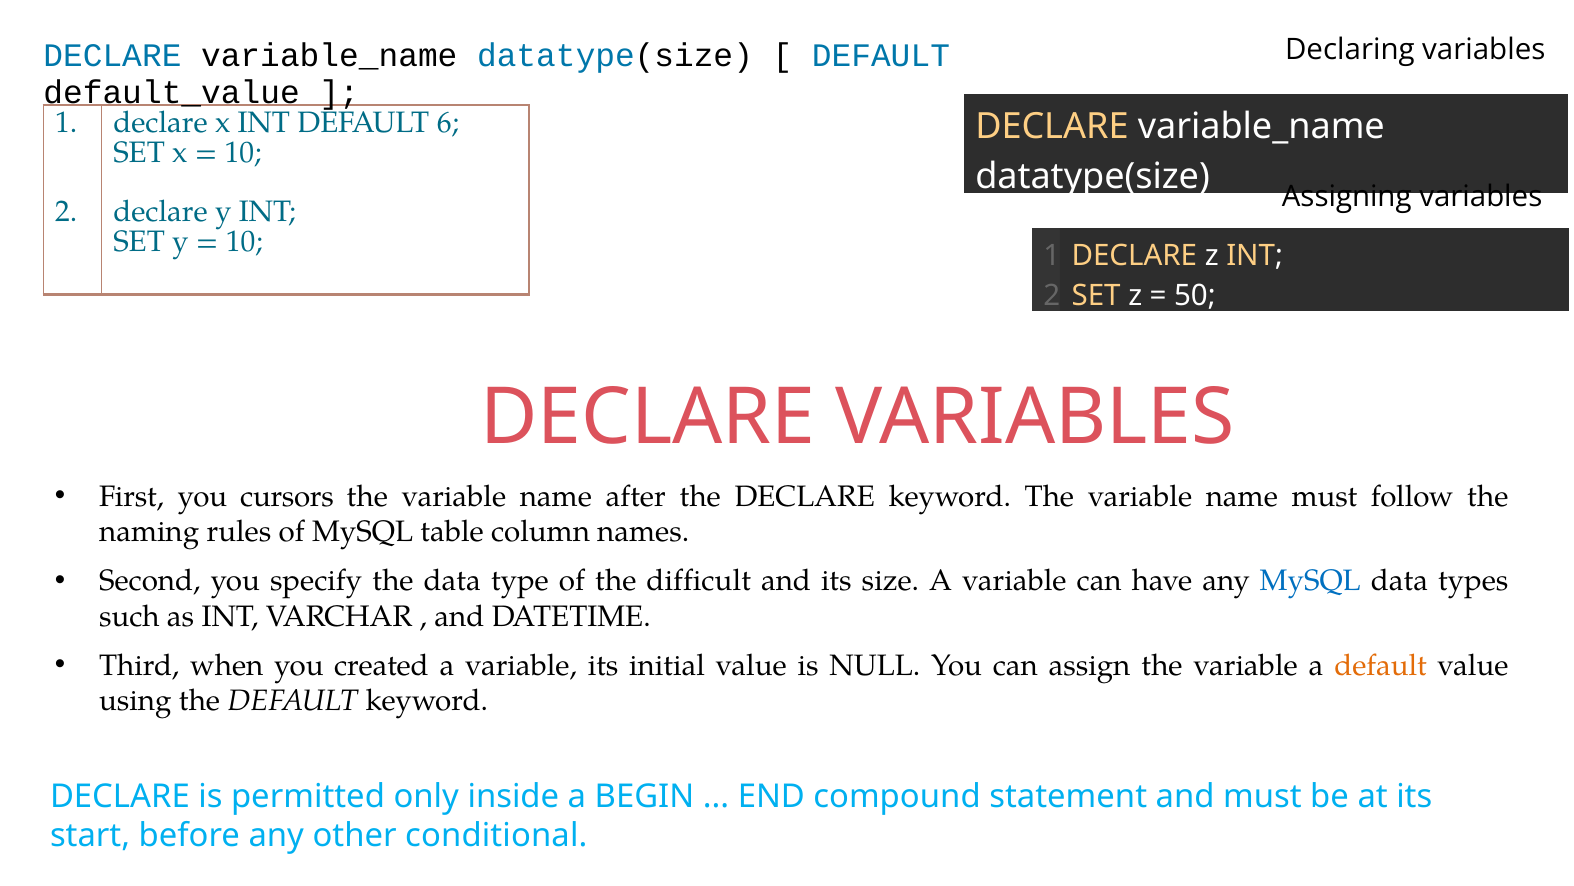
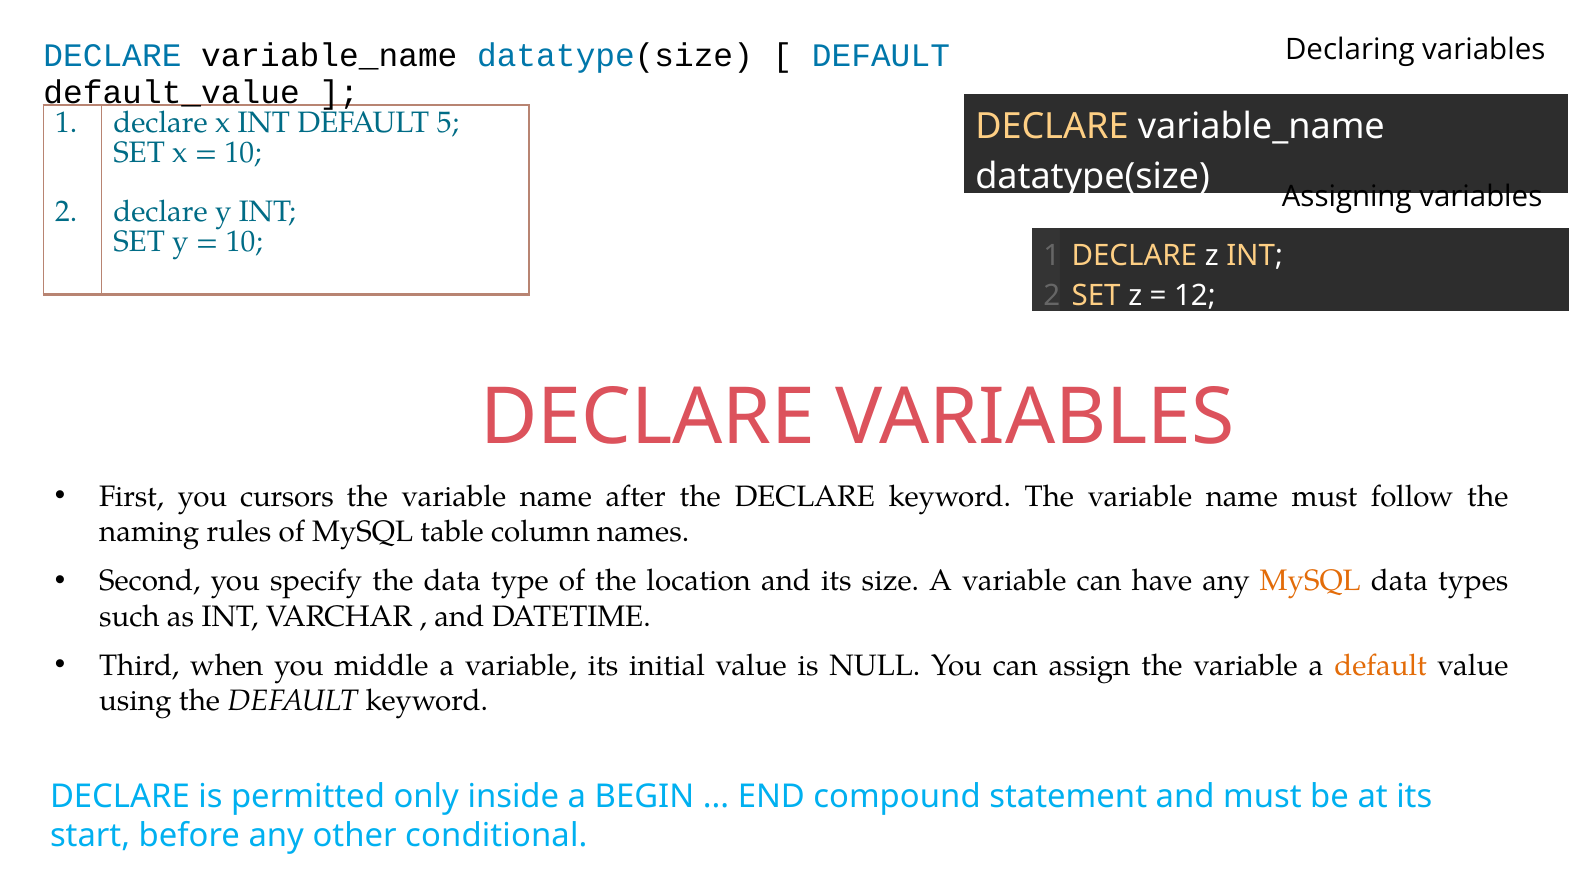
6: 6 -> 5
50: 50 -> 12
difficult: difficult -> location
MySQL at (1310, 581) colour: blue -> orange
created: created -> middle
